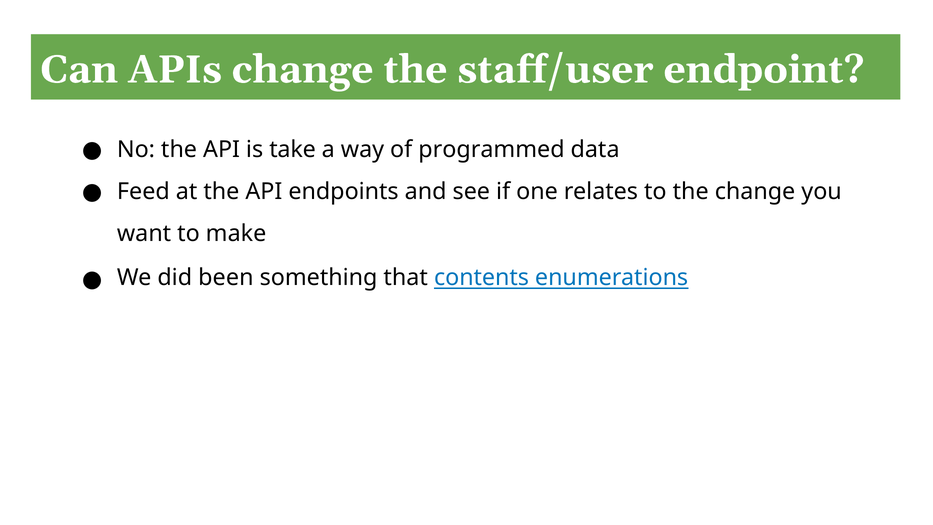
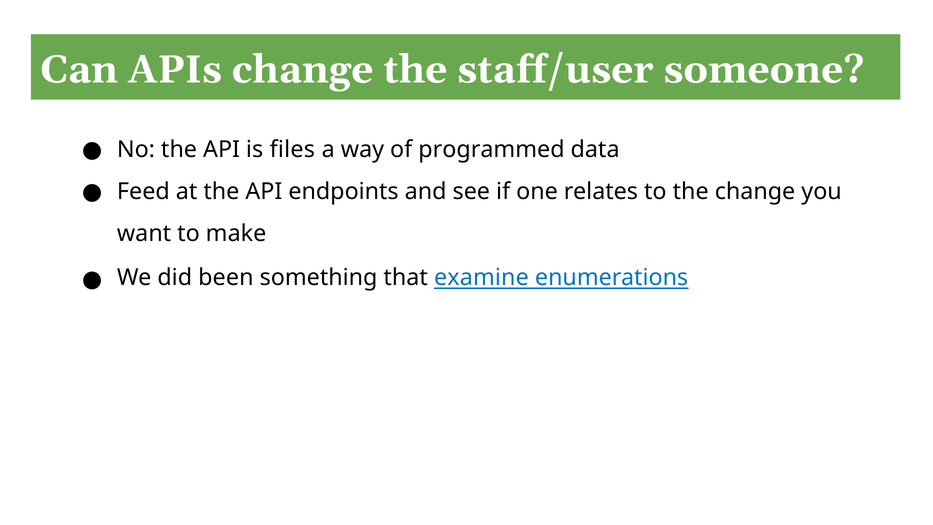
endpoint: endpoint -> someone
take: take -> files
contents: contents -> examine
